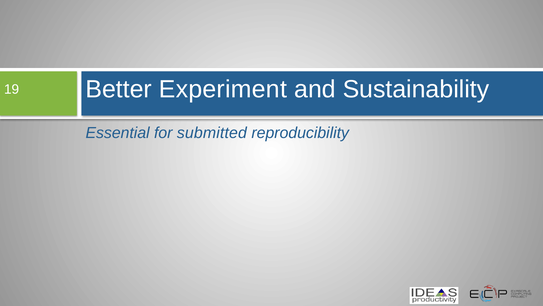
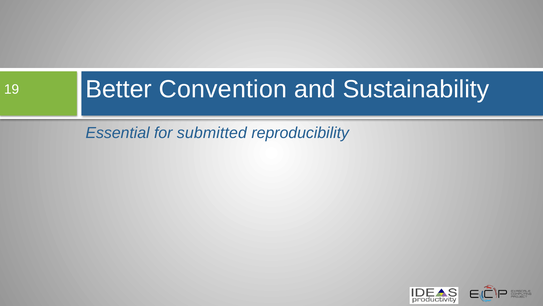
Experiment: Experiment -> Convention
